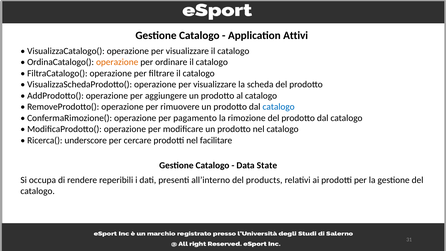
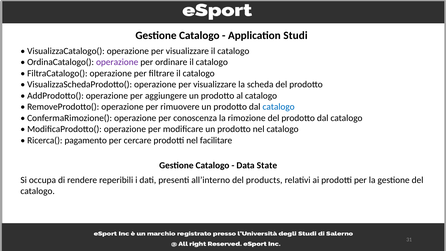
Attivi: Attivi -> Studi
operazione at (117, 62) colour: orange -> purple
pagamento: pagamento -> conoscenza
underscore: underscore -> pagamento
